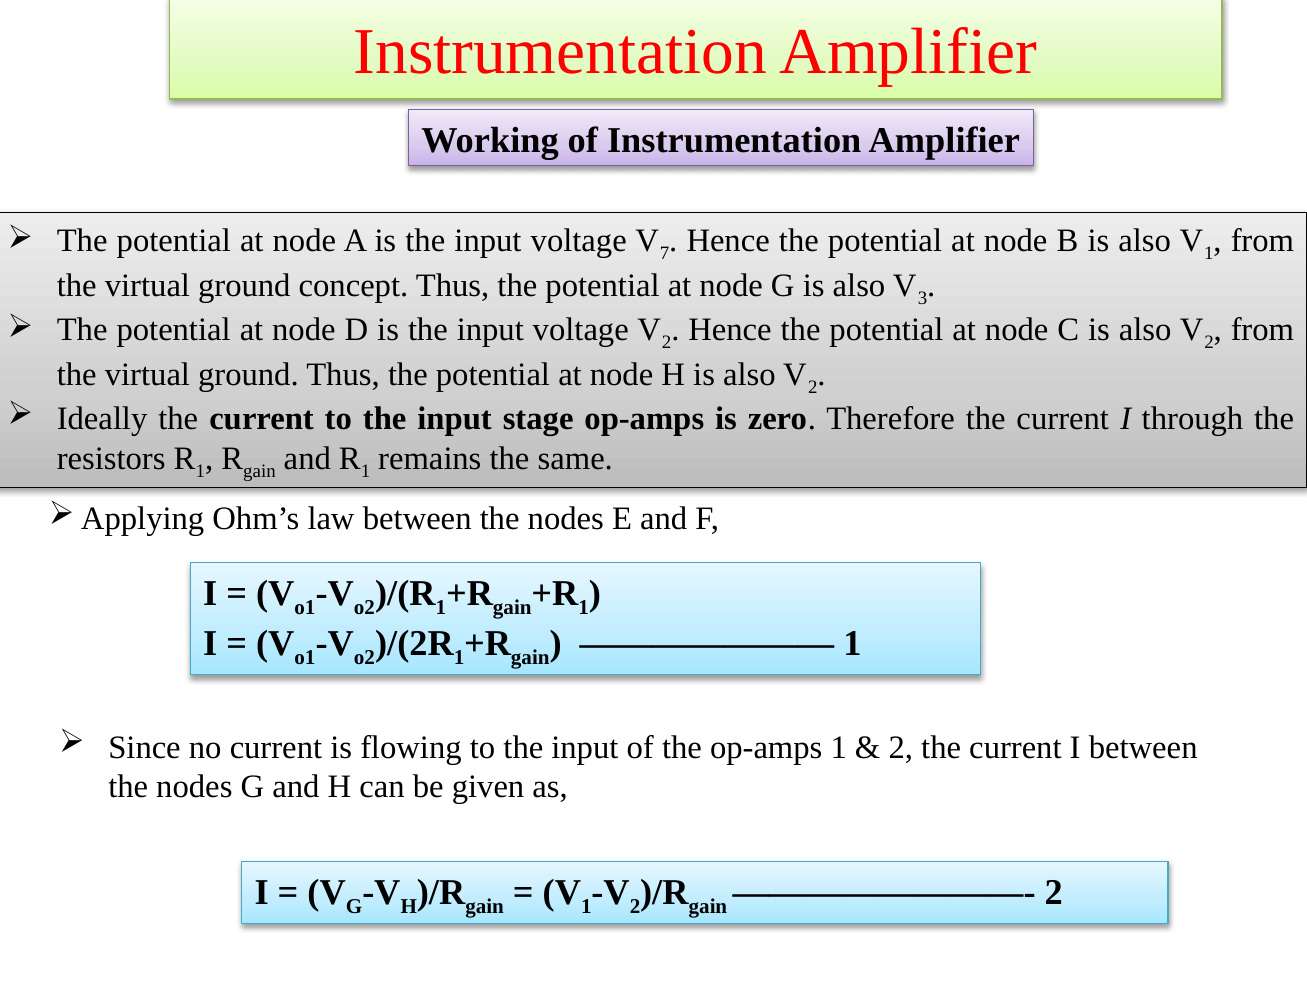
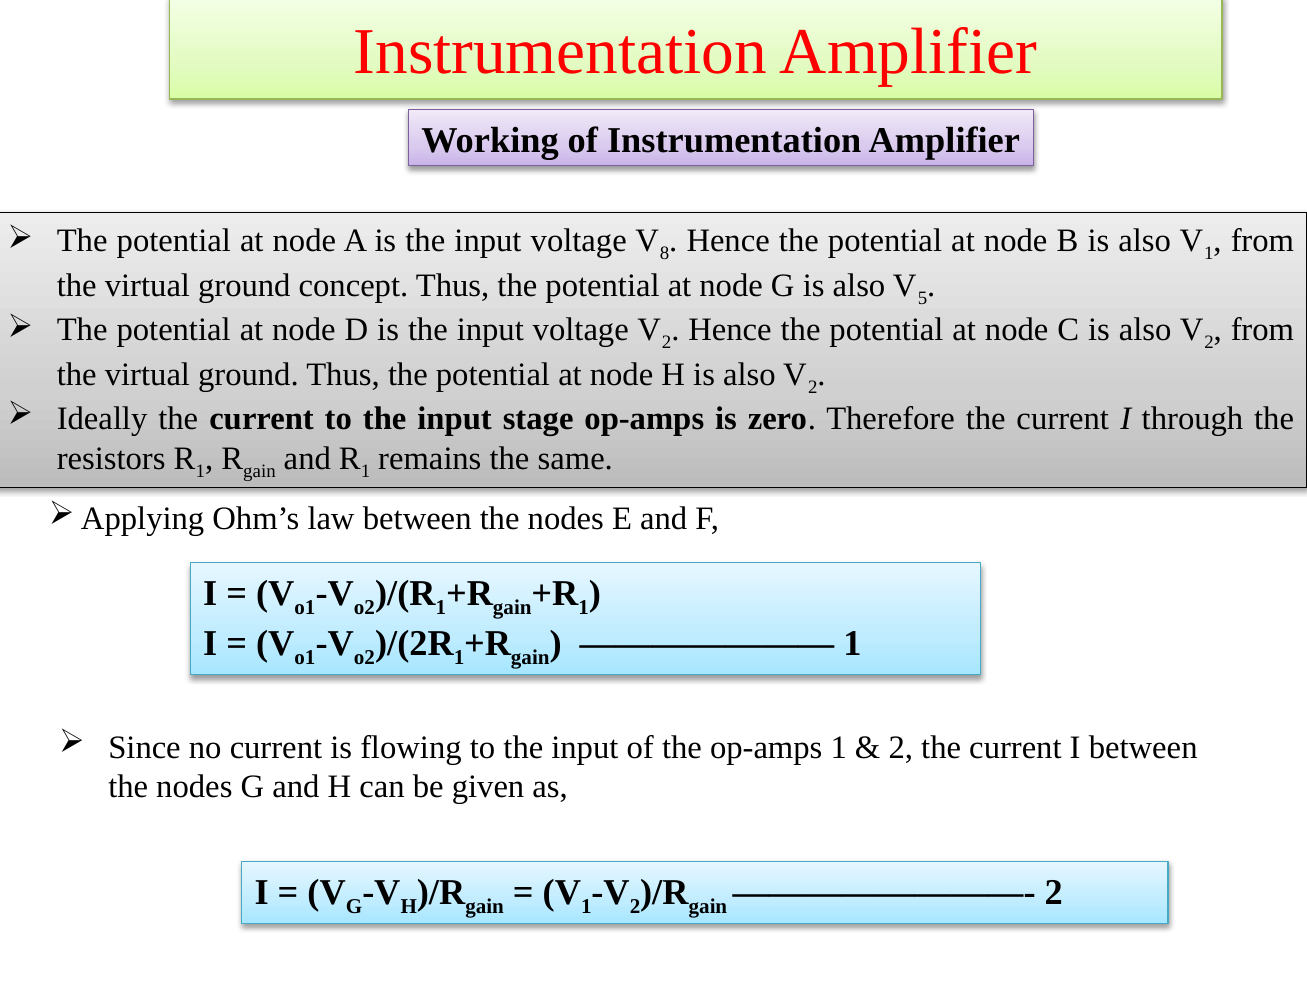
7: 7 -> 8
3: 3 -> 5
